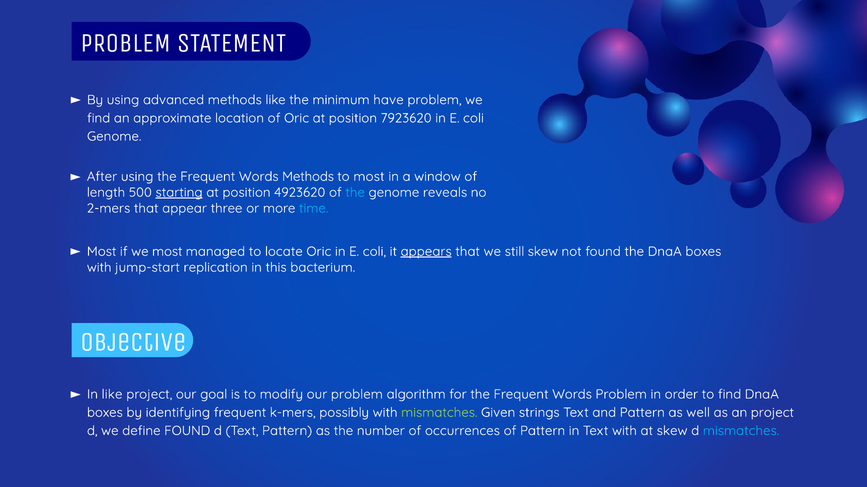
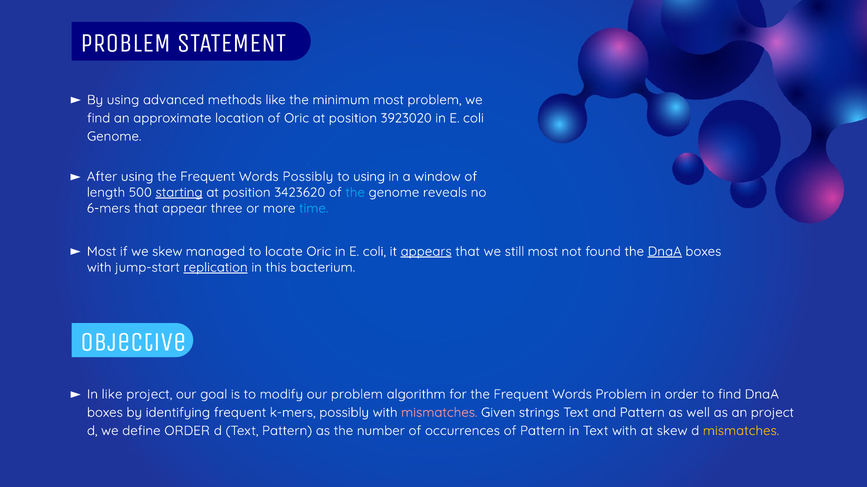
minimum have: have -> most
7923620: 7923620 -> 3923020
Words Methods: Methods -> Possibly
to most: most -> using
4923620: 4923620 -> 3423620
2-mers: 2-mers -> 6-mers
we most: most -> skew
still skew: skew -> most
DnaA at (665, 252) underline: none -> present
replication underline: none -> present
mismatches at (439, 413) colour: light green -> pink
define FOUND: FOUND -> ORDER
mismatches at (741, 431) colour: light blue -> yellow
